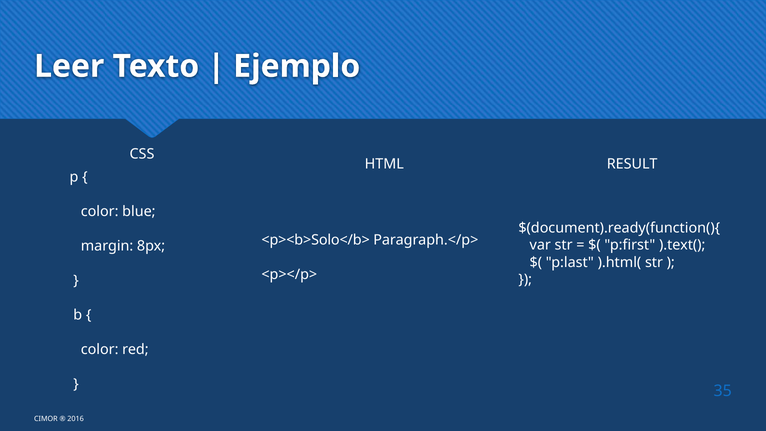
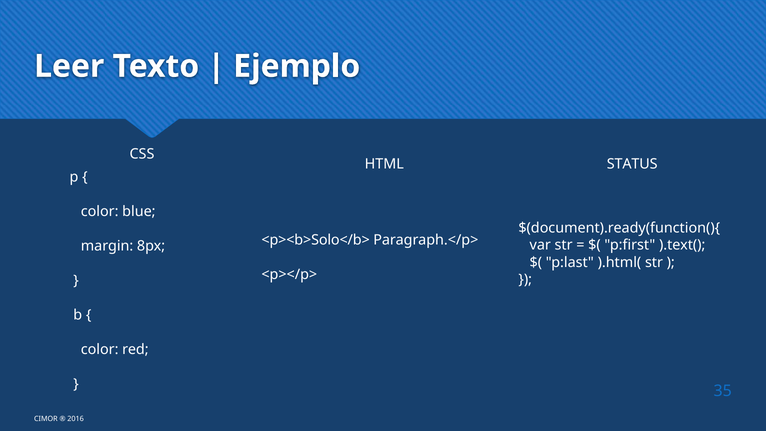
RESULT: RESULT -> STATUS
